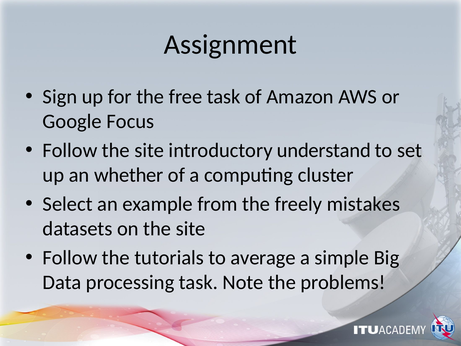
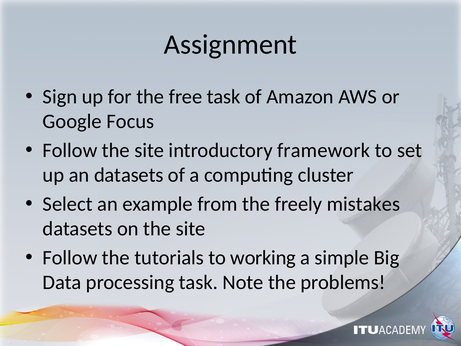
understand: understand -> framework
an whether: whether -> datasets
average: average -> working
